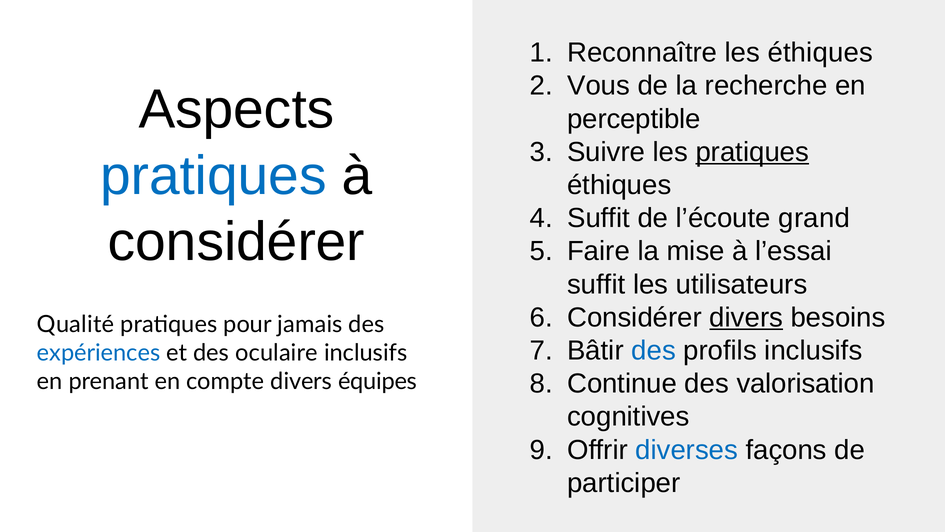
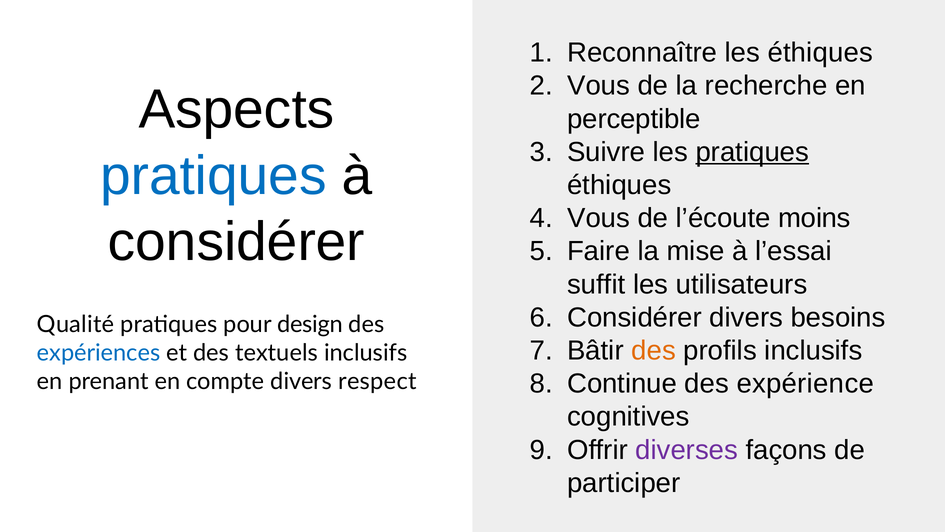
Suffit at (599, 218): Suffit -> Vous
grand: grand -> moins
divers at (746, 317) underline: present -> none
jamais: jamais -> design
des at (654, 350) colour: blue -> orange
oculaire: oculaire -> textuels
valorisation: valorisation -> expérience
équipes: équipes -> respect
diverses colour: blue -> purple
